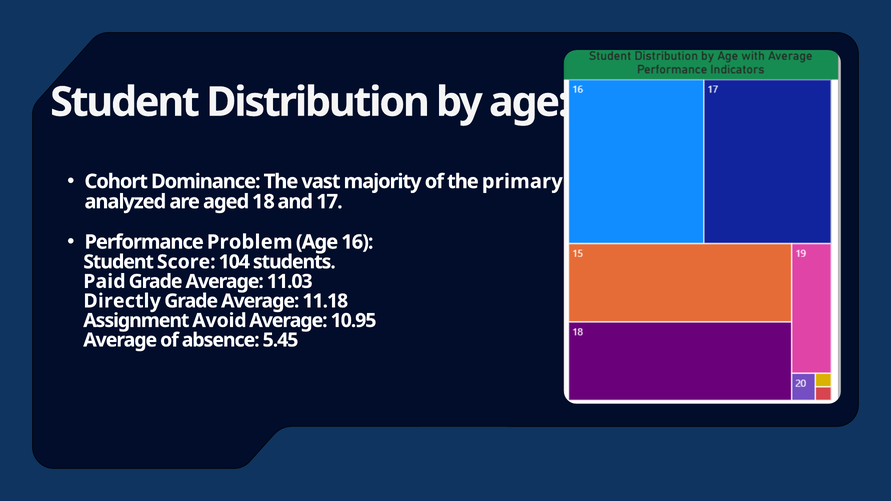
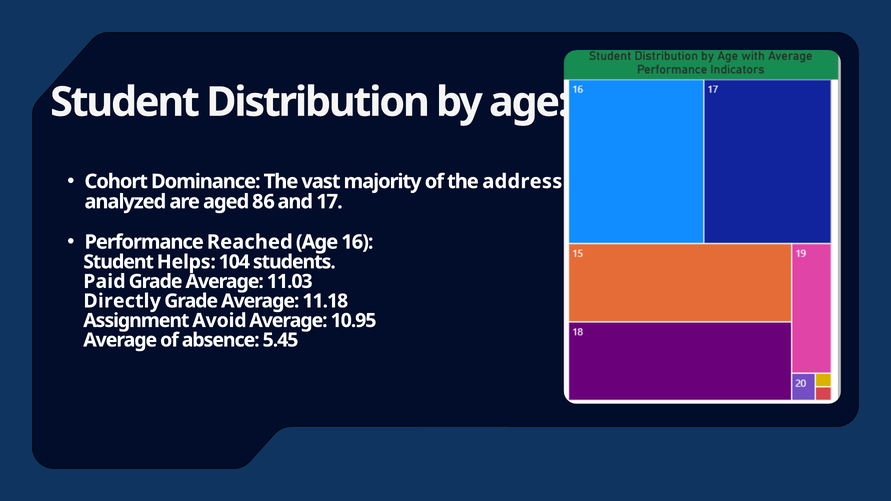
primary: primary -> address
18: 18 -> 86
Problem: Problem -> Reached
Score: Score -> Helps
